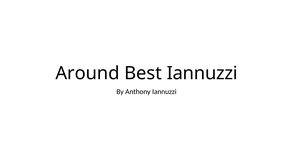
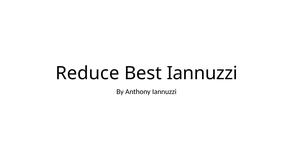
Around: Around -> Reduce
